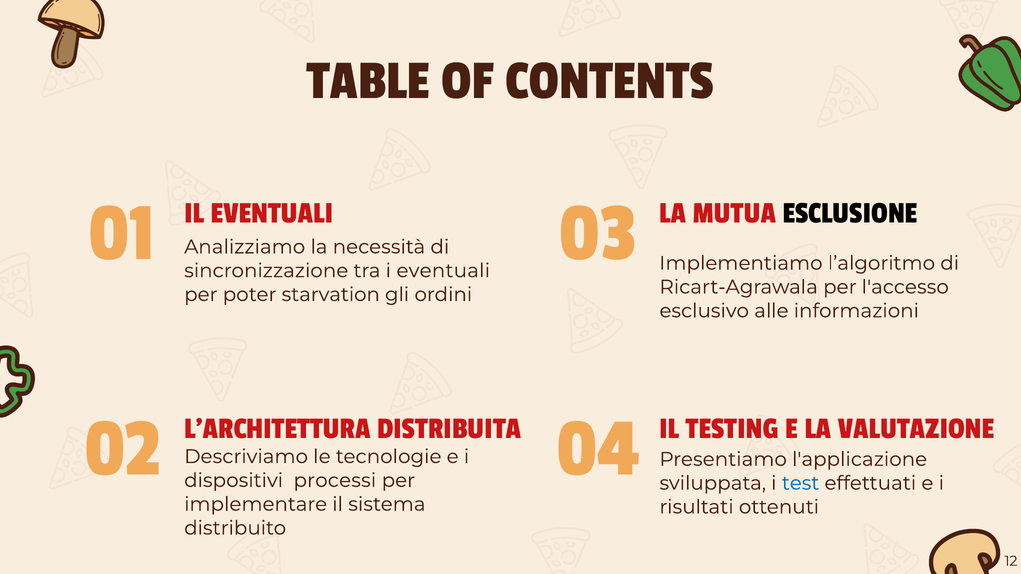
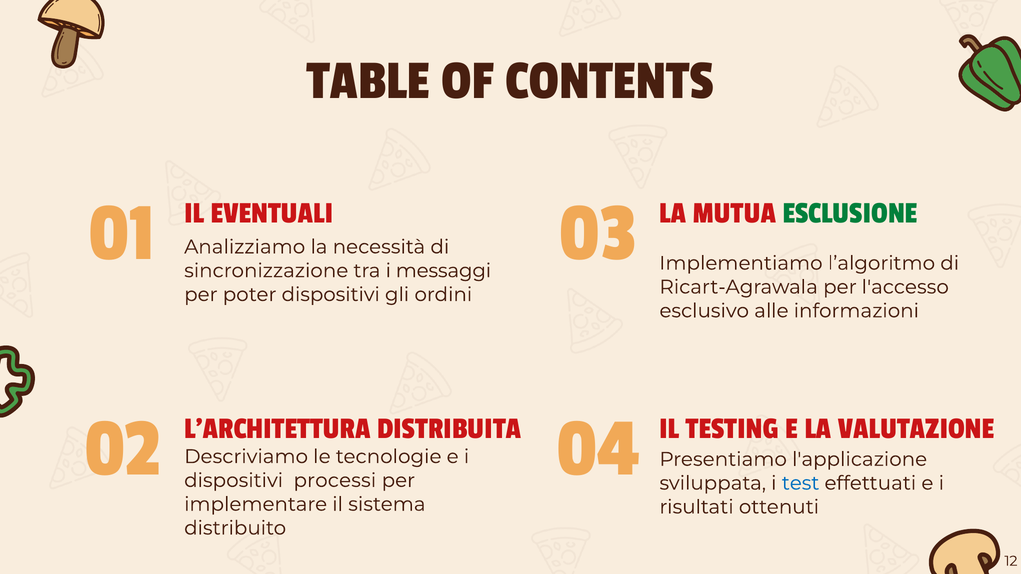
ESCLUSIONE colour: black -> green
i eventuali: eventuali -> messaggi
poter starvation: starvation -> dispositivi
